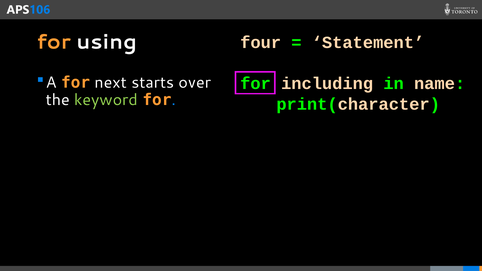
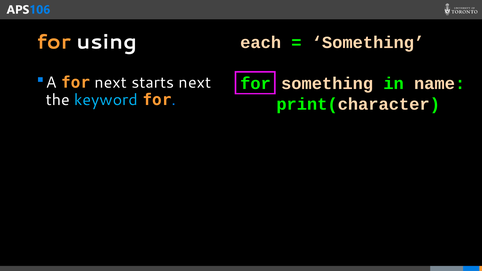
four: four -> each
Statement at (368, 43): Statement -> Something
starts over: over -> next
for including: including -> something
keyword colour: light green -> light blue
